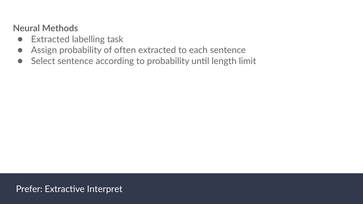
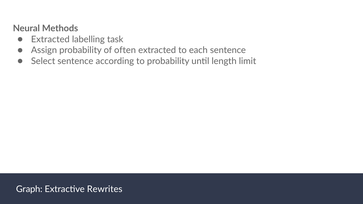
Prefer: Prefer -> Graph
Interpret: Interpret -> Rewrites
